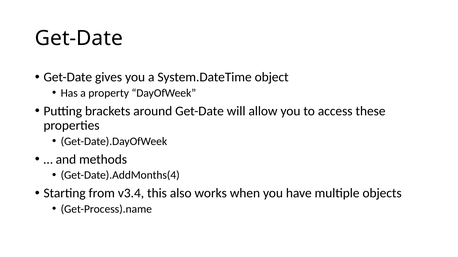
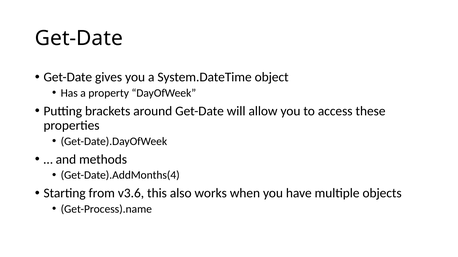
v3.4: v3.4 -> v3.6
